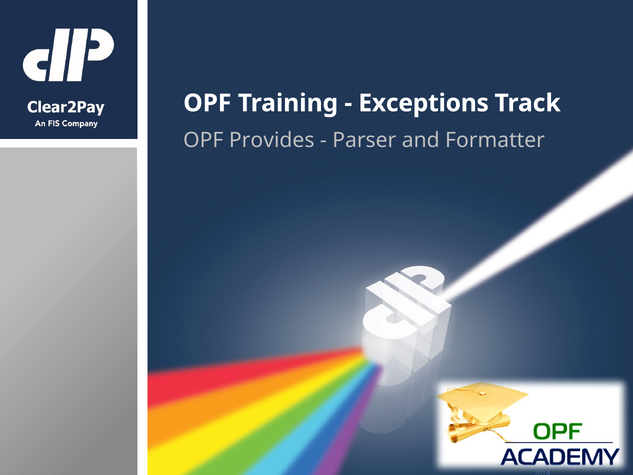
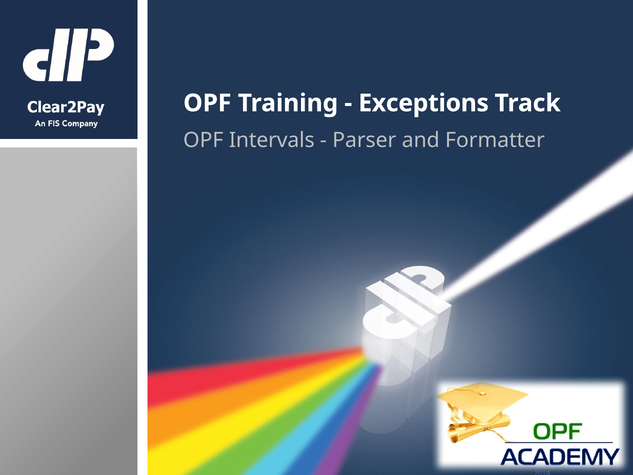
Provides: Provides -> Intervals
